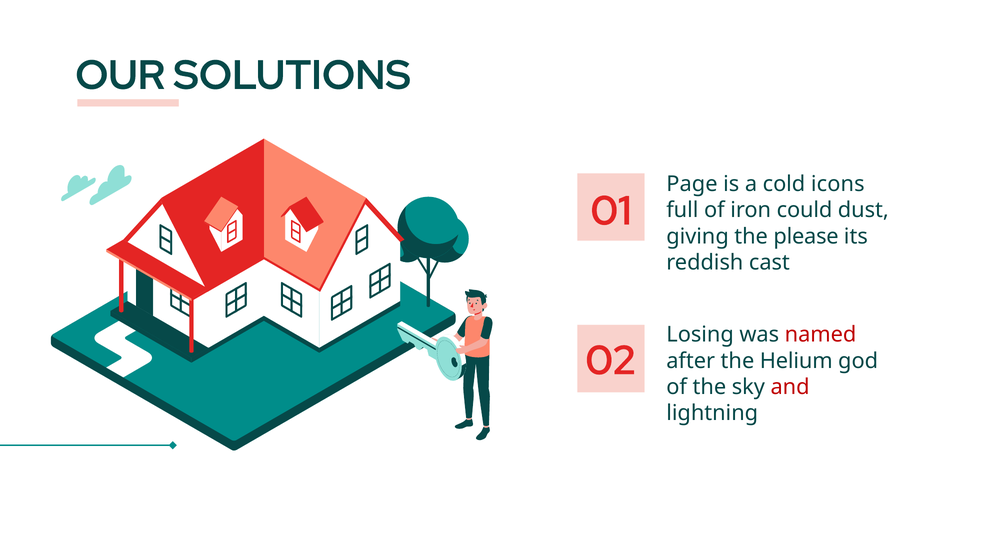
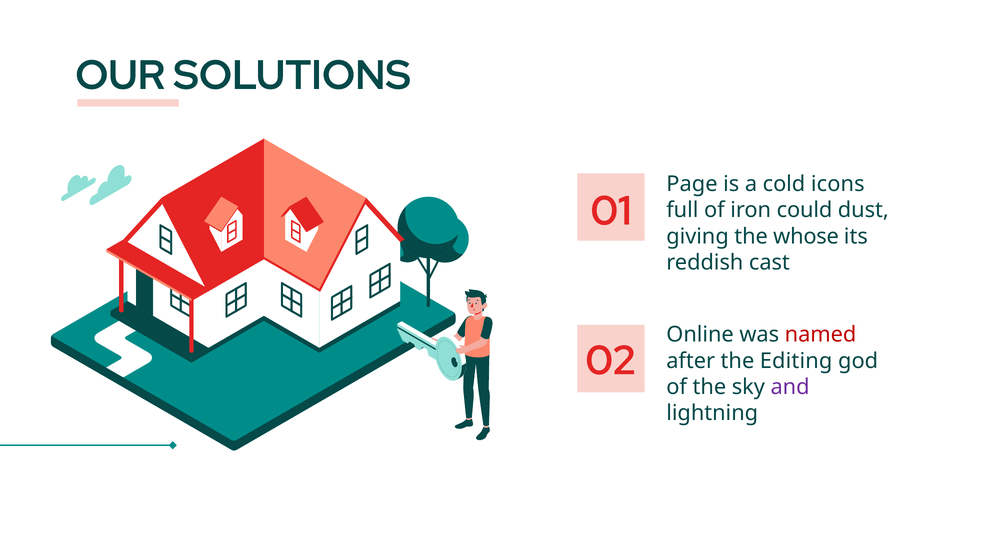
please: please -> whose
Losing: Losing -> Online
Helium: Helium -> Editing
and colour: red -> purple
